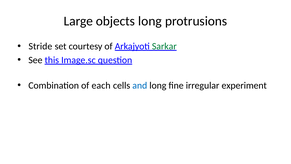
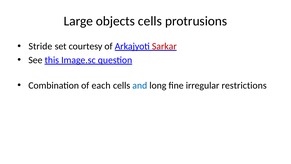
objects long: long -> cells
Sarkar colour: green -> red
experiment: experiment -> restrictions
